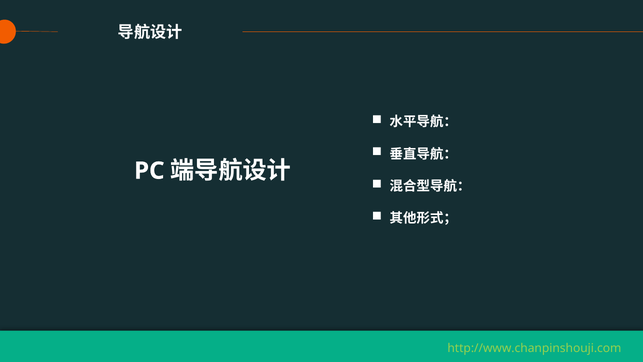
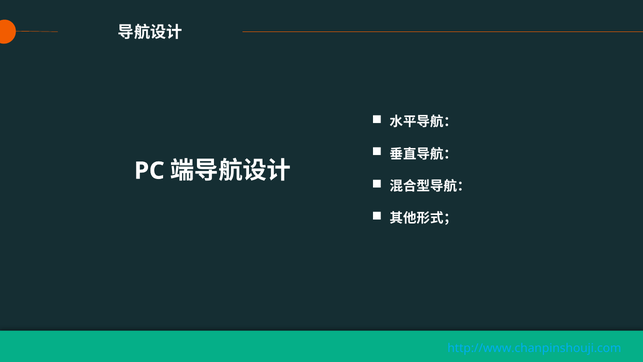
http://www.chanpinshouji.com colour: light green -> light blue
